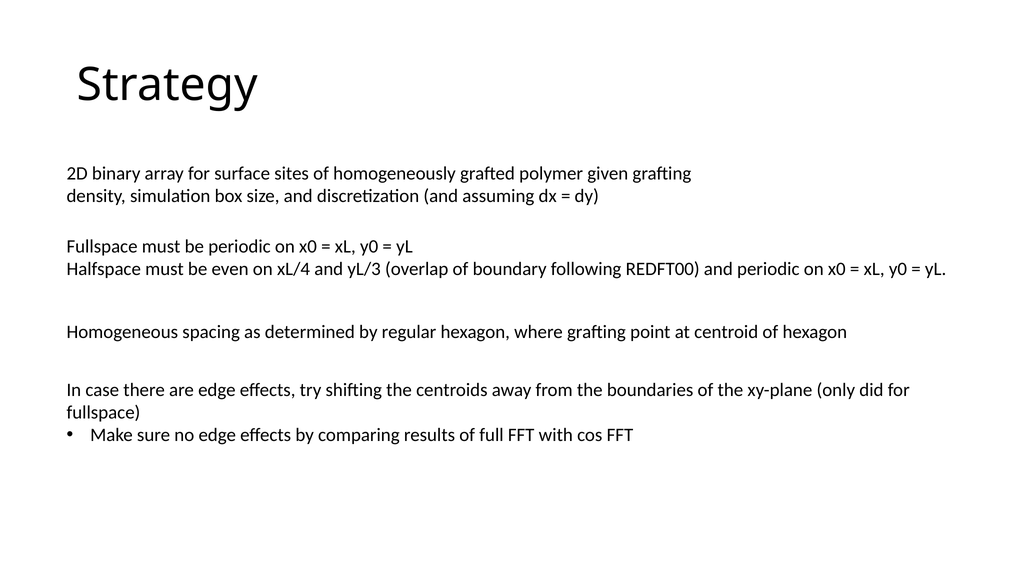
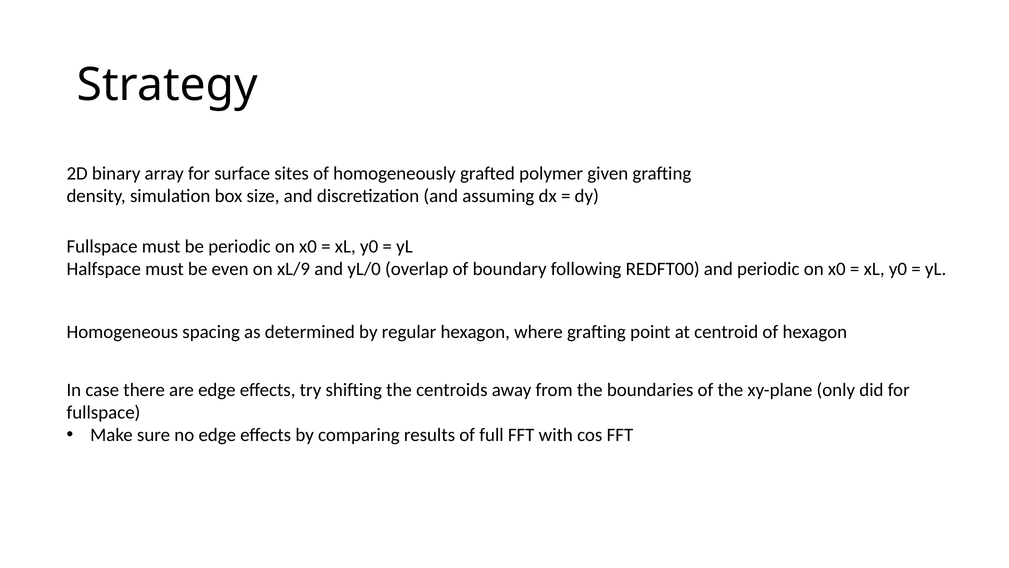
xL/4: xL/4 -> xL/9
yL/3: yL/3 -> yL/0
